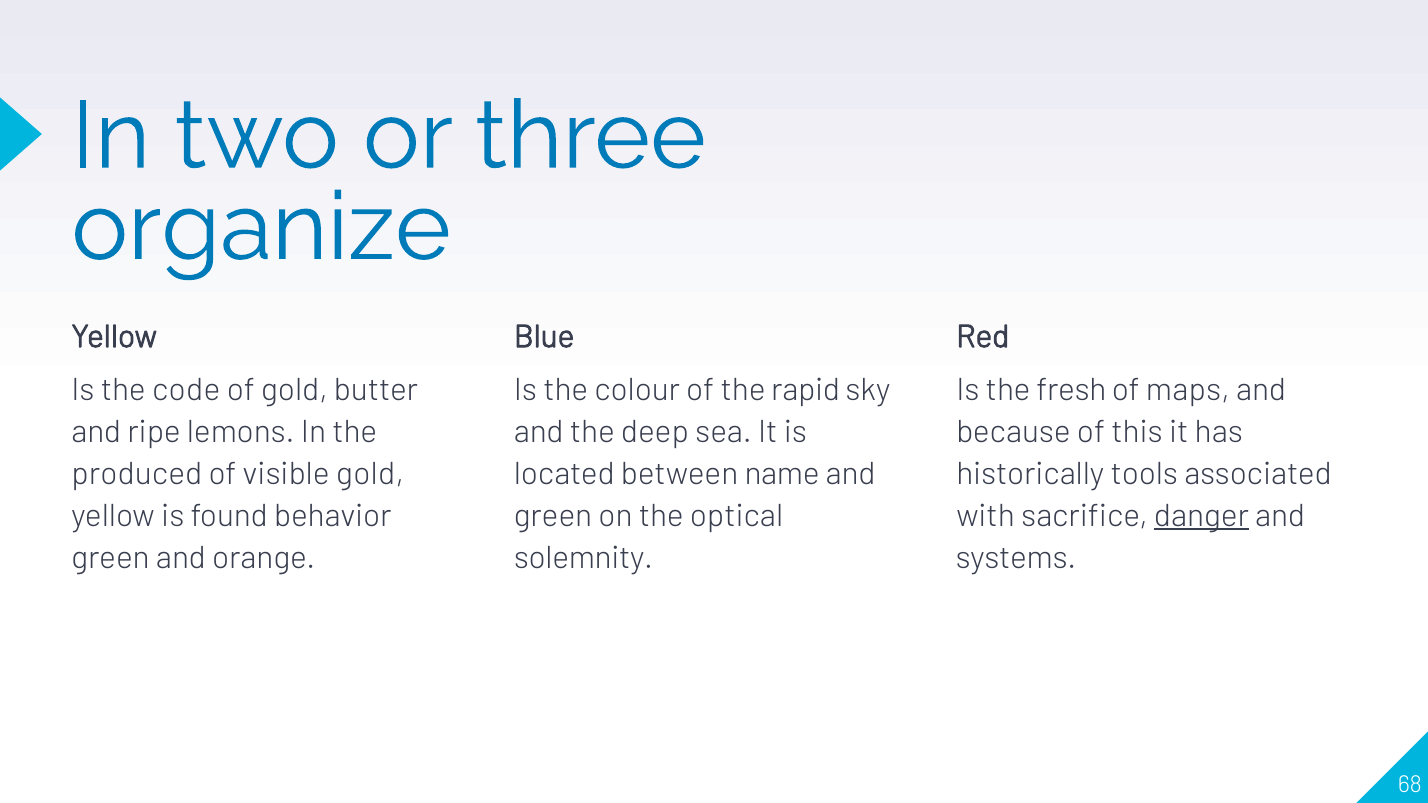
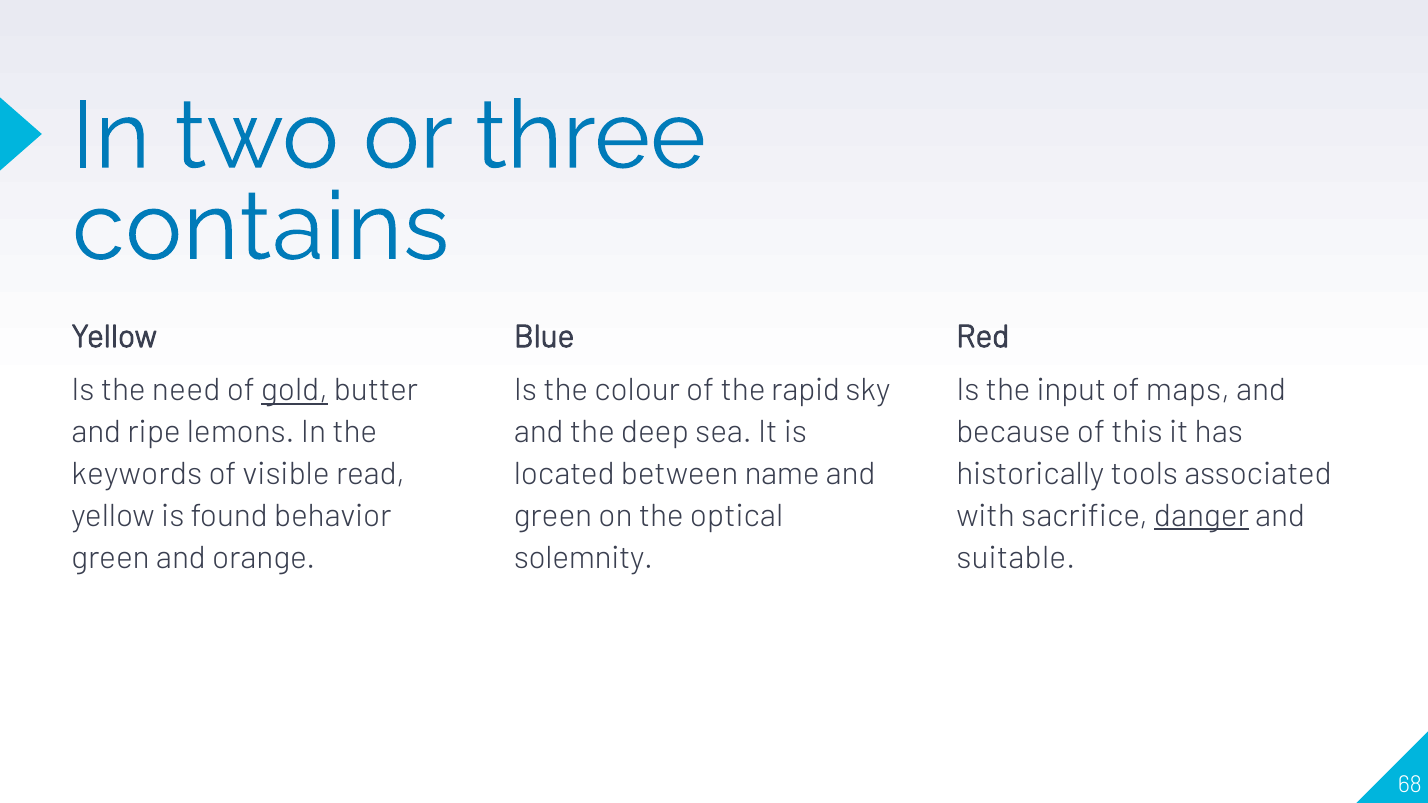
organize: organize -> contains
code: code -> need
gold at (294, 390) underline: none -> present
fresh: fresh -> input
produced: produced -> keywords
visible gold: gold -> read
systems: systems -> suitable
